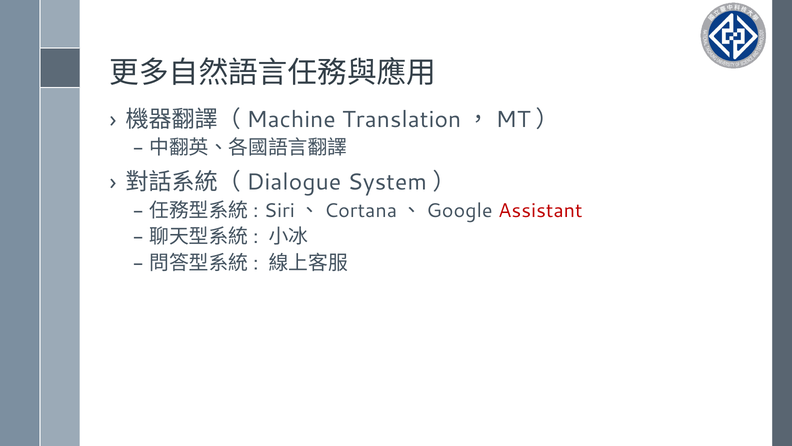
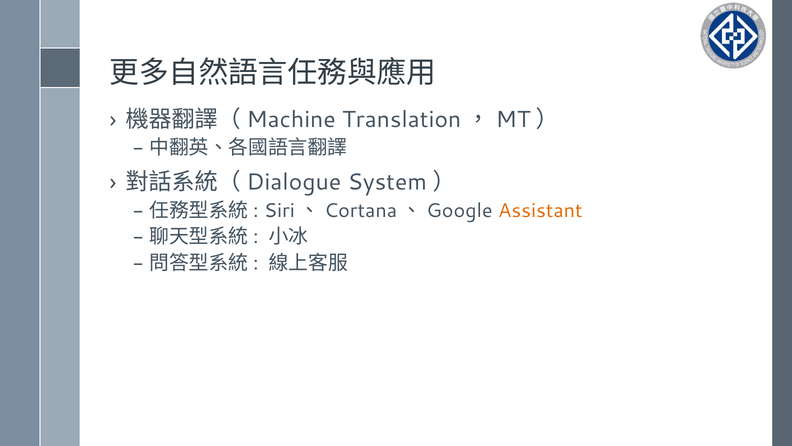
Assistant colour: red -> orange
